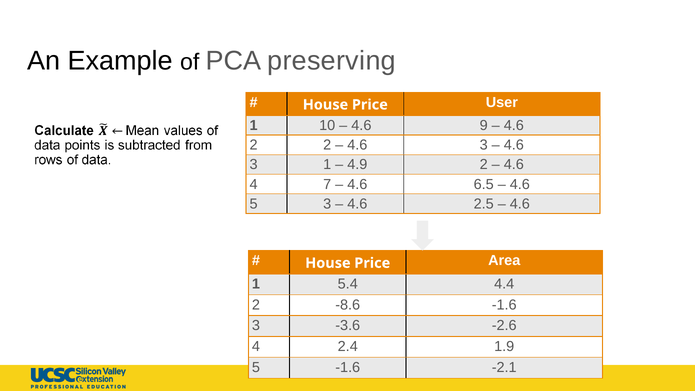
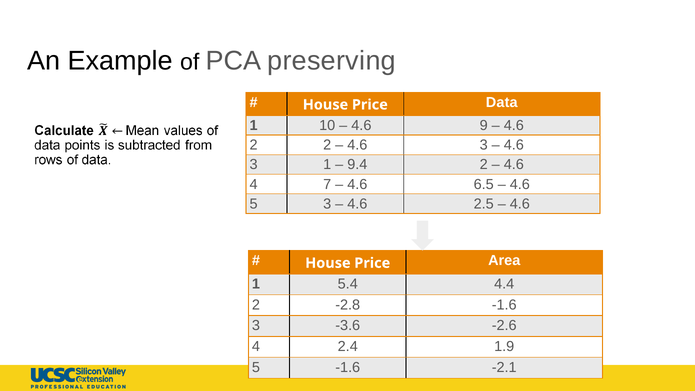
User: User -> Data
4.9: 4.9 -> 9.4
-8.6: -8.6 -> -2.8
